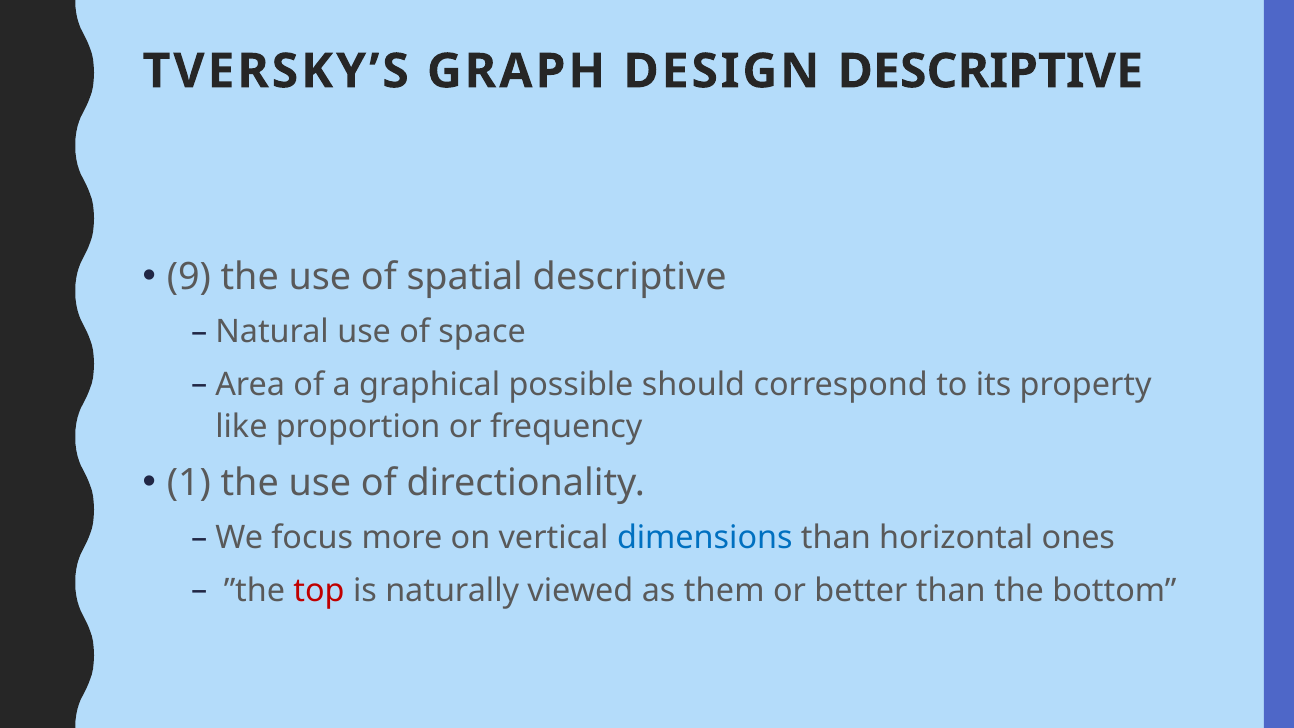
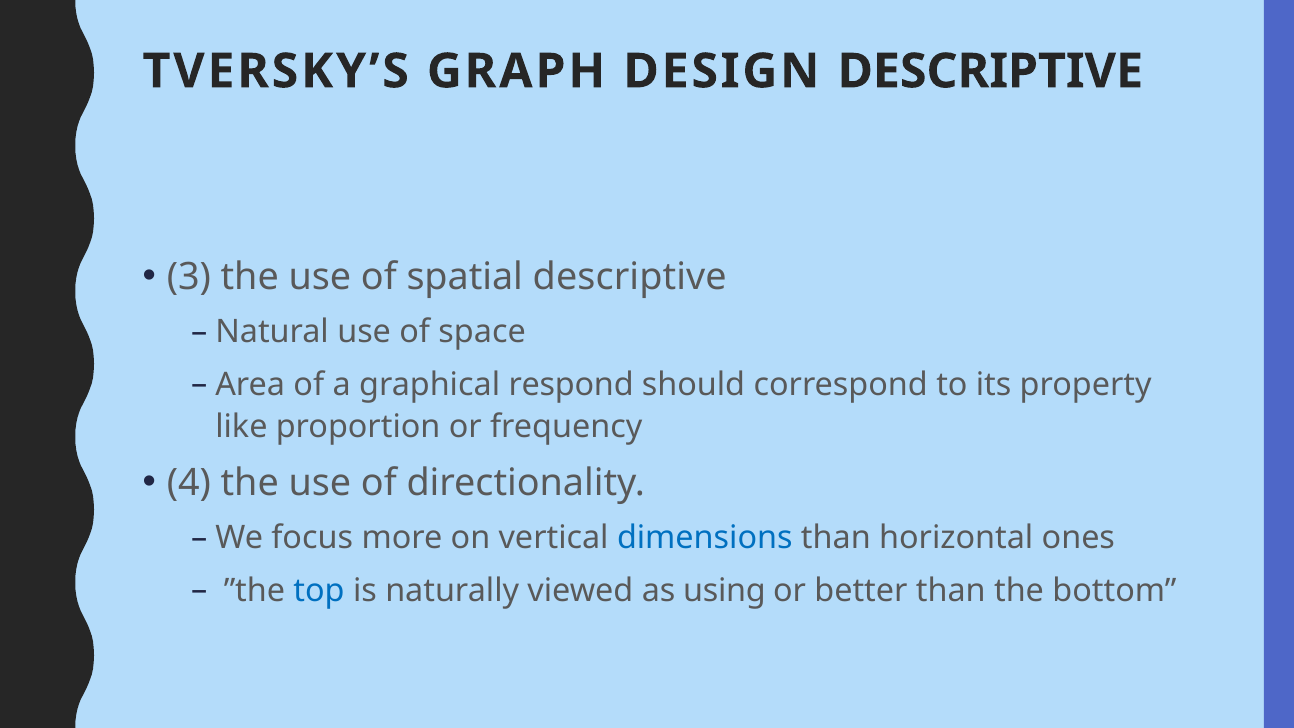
9: 9 -> 3
possible: possible -> respond
1: 1 -> 4
top colour: red -> blue
them: them -> using
